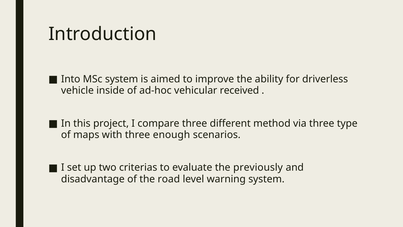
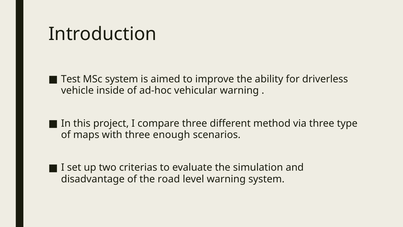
Into: Into -> Test
vehicular received: received -> warning
previously: previously -> simulation
